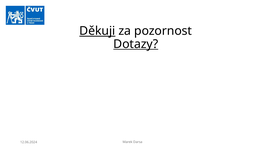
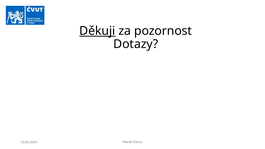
Dotazy underline: present -> none
